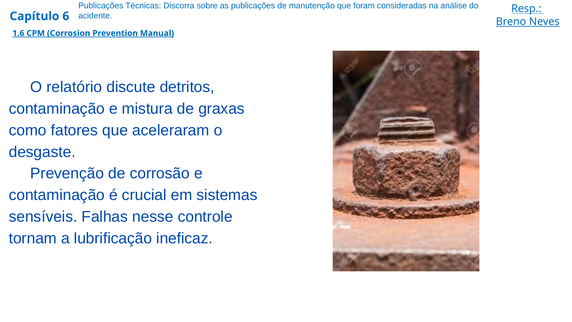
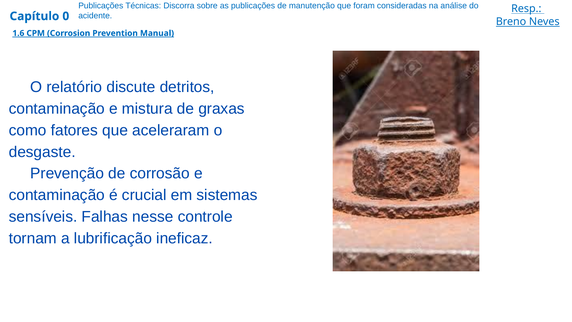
6: 6 -> 0
